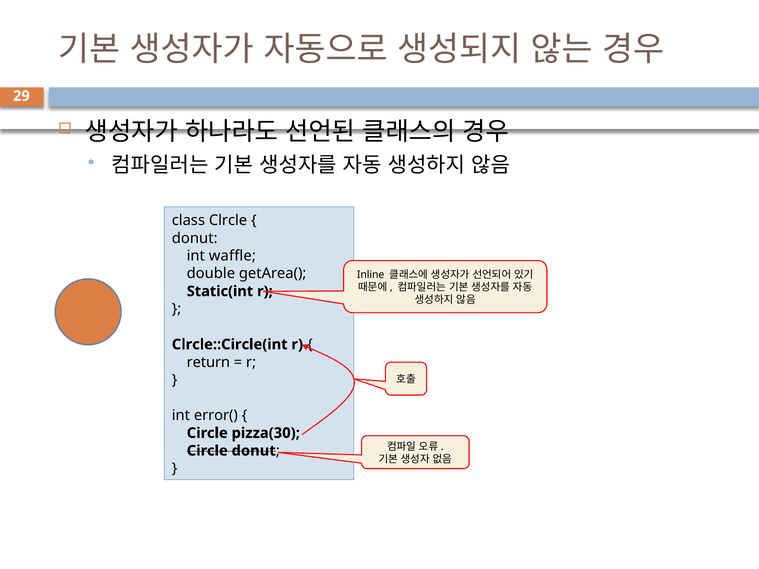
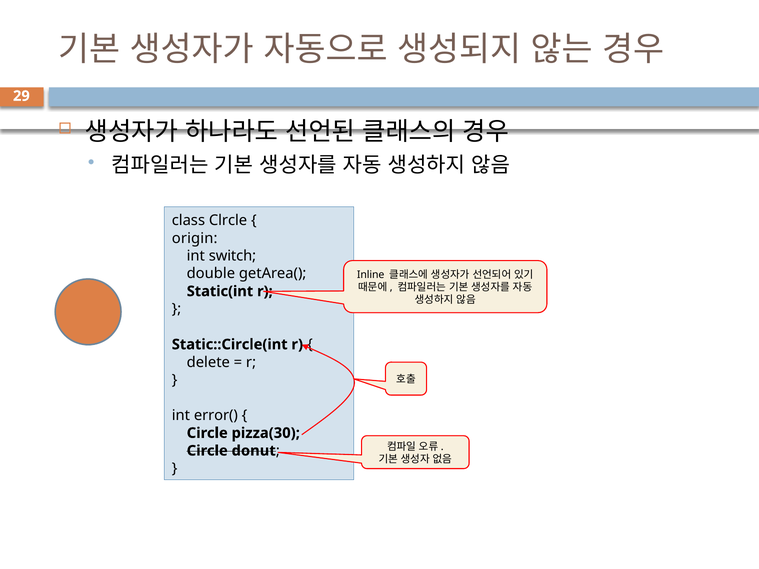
donut at (195, 238): donut -> origin
waffle: waffle -> switch
Clrcle::Circle(int: Clrcle::Circle(int -> Static::Circle(int
return: return -> delete
